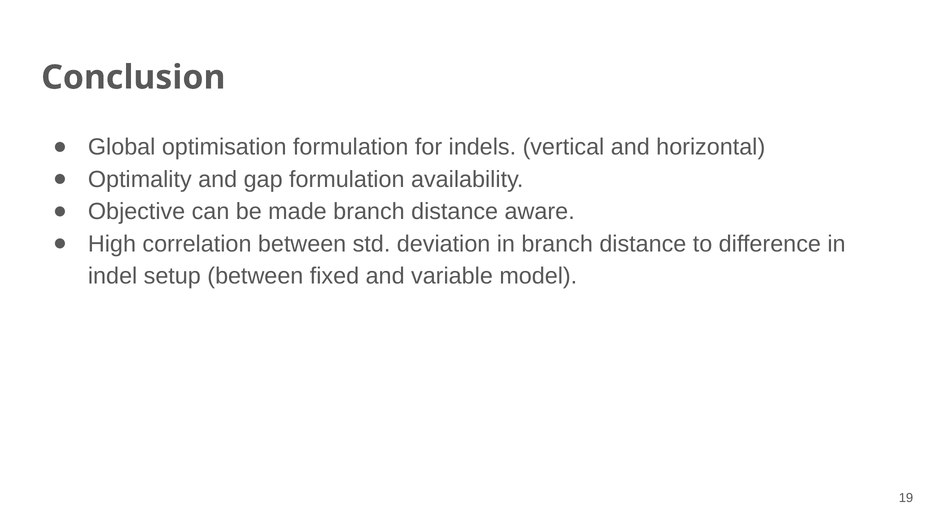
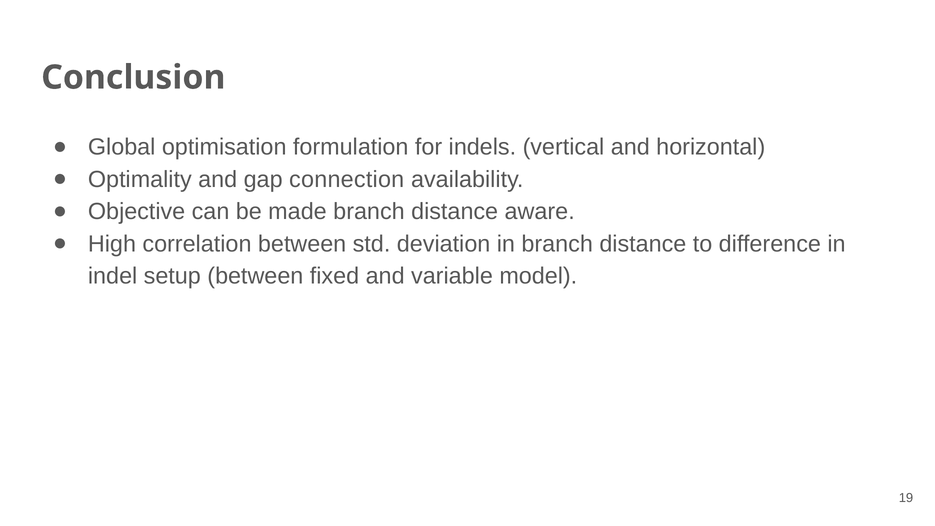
gap formulation: formulation -> connection
